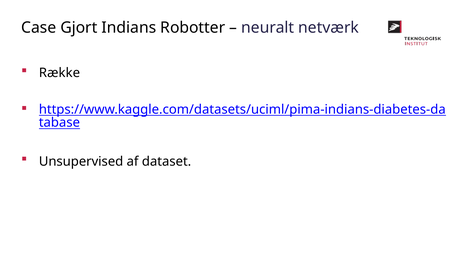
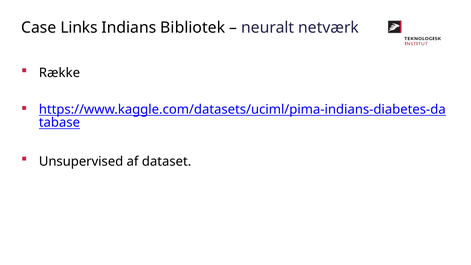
Gjort: Gjort -> Links
Robotter: Robotter -> Bibliotek
